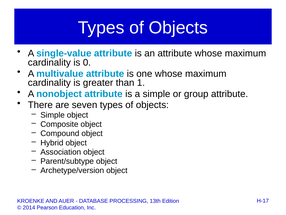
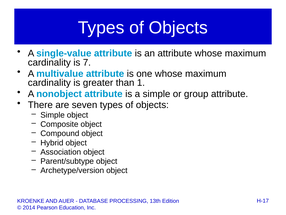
0: 0 -> 7
